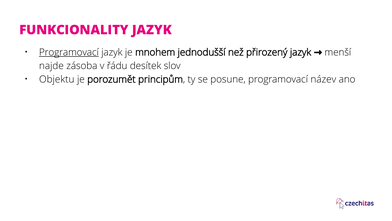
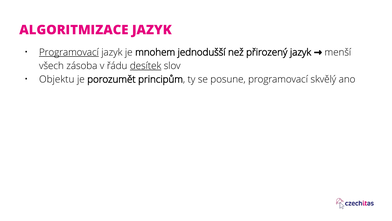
FUNKCIONALITY: FUNKCIONALITY -> ALGORITMIZACE
najde: najde -> všech
desítek underline: none -> present
název: název -> skvělý
